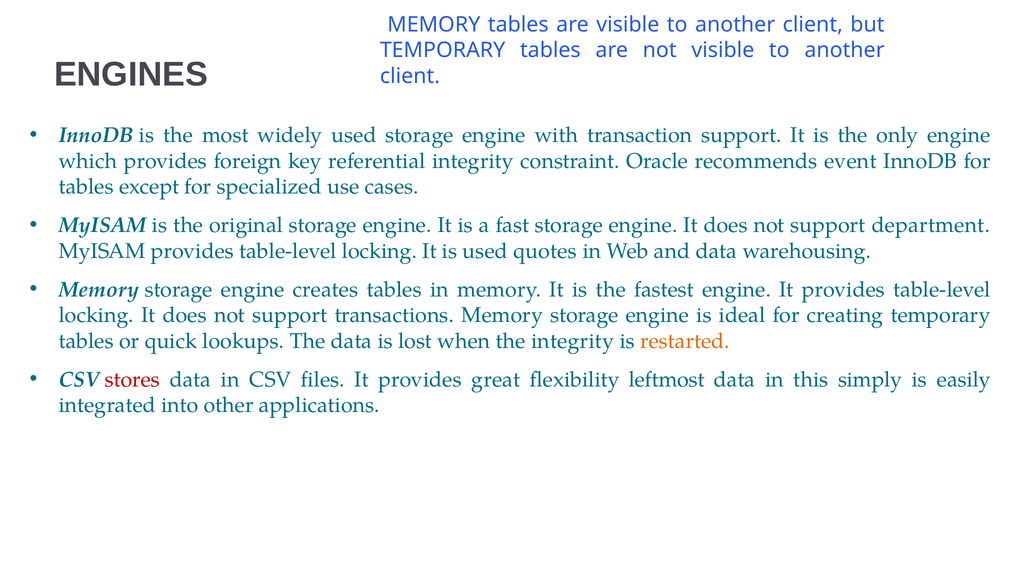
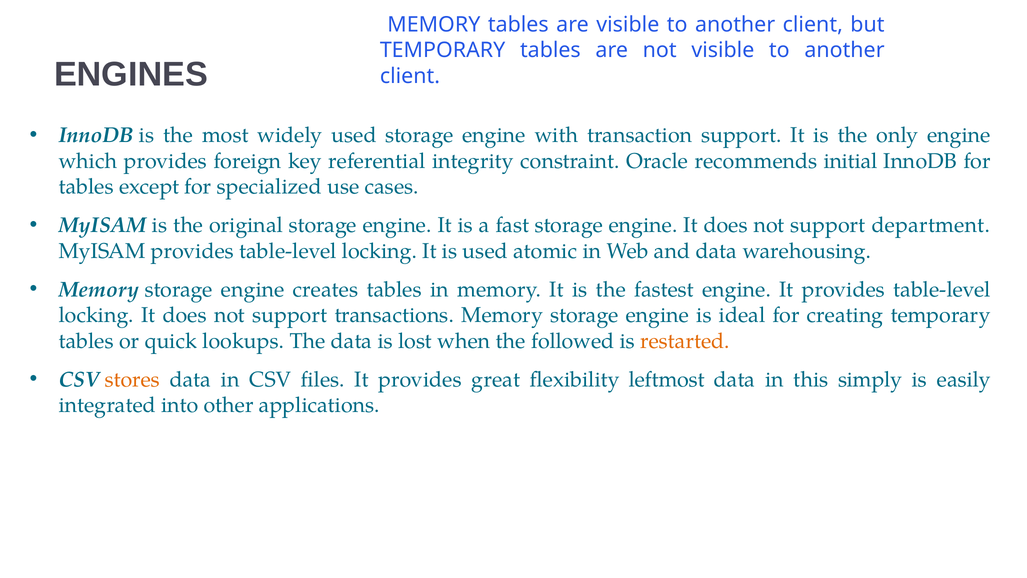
event: event -> initial
quotes: quotes -> atomic
the integrity: integrity -> followed
stores colour: red -> orange
